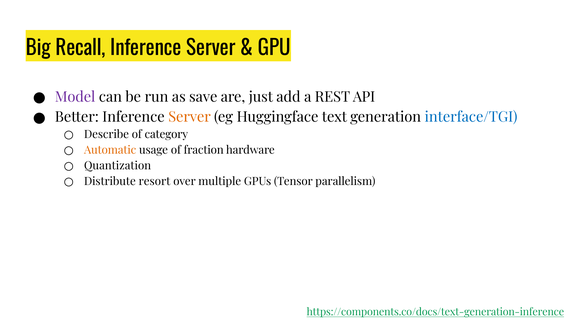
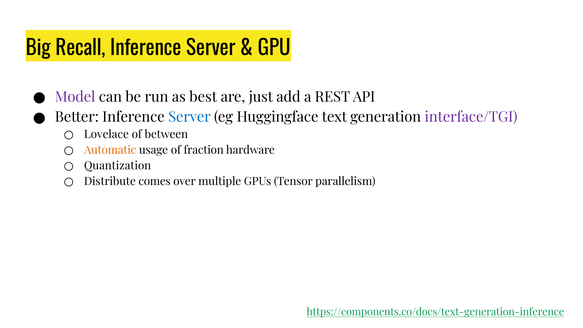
save: save -> best
Server at (190, 117) colour: orange -> blue
interface/TGI colour: blue -> purple
Describe: Describe -> Lovelace
category: category -> between
resort: resort -> comes
